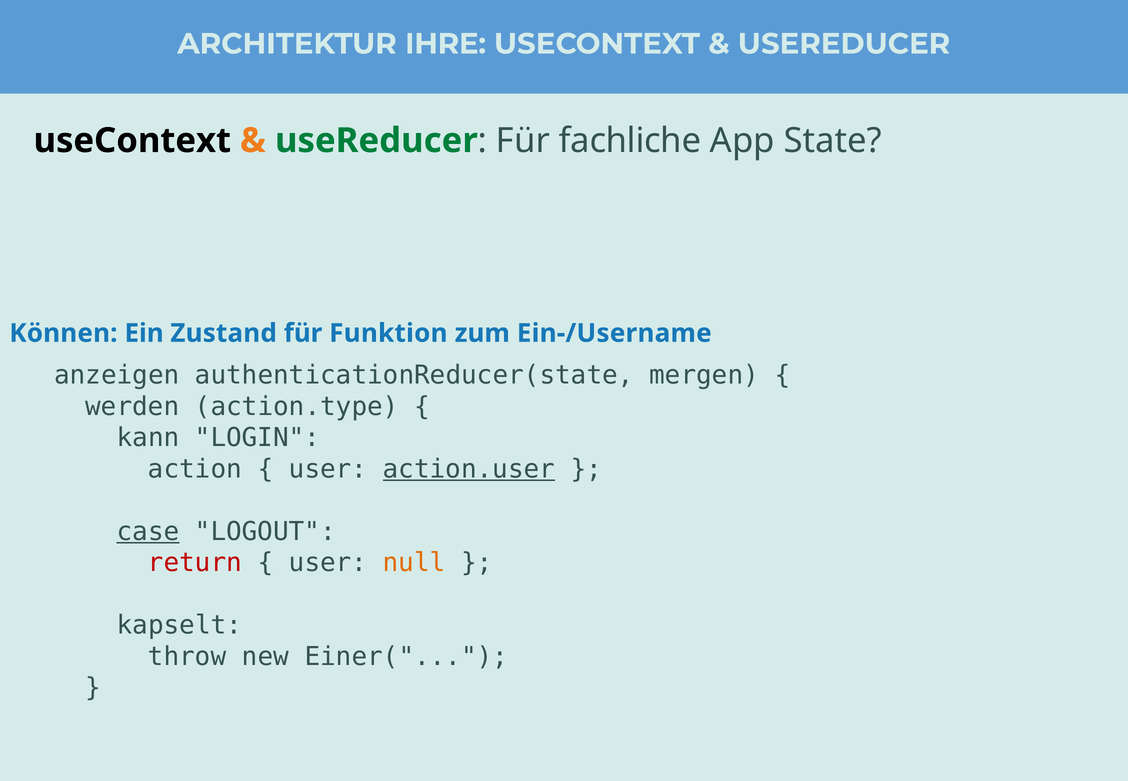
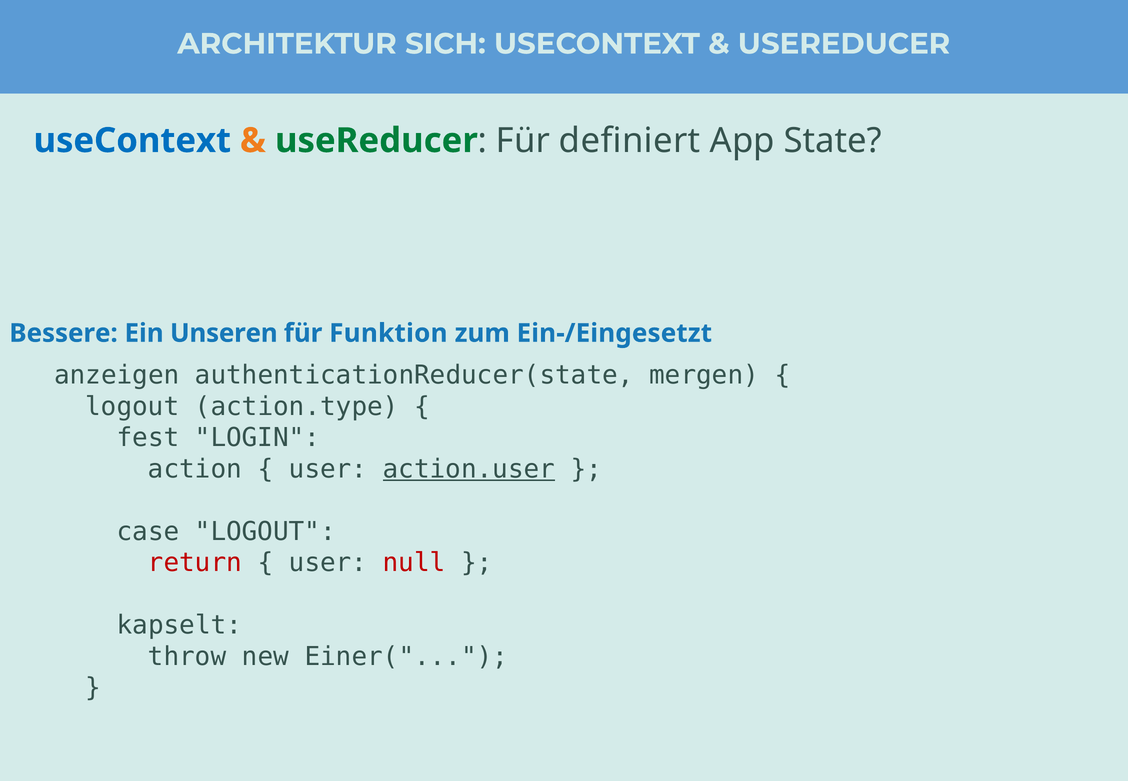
IHRE: IHRE -> SICH
useContext at (132, 141) colour: black -> blue
fachliche: fachliche -> definiert
Können: Können -> Bessere
Zustand: Zustand -> Unseren
Ein-/Username: Ein-/Username -> Ein-/Eingesetzt
werden at (132, 406): werden -> logout
kann: kann -> fest
case underline: present -> none
null colour: orange -> red
